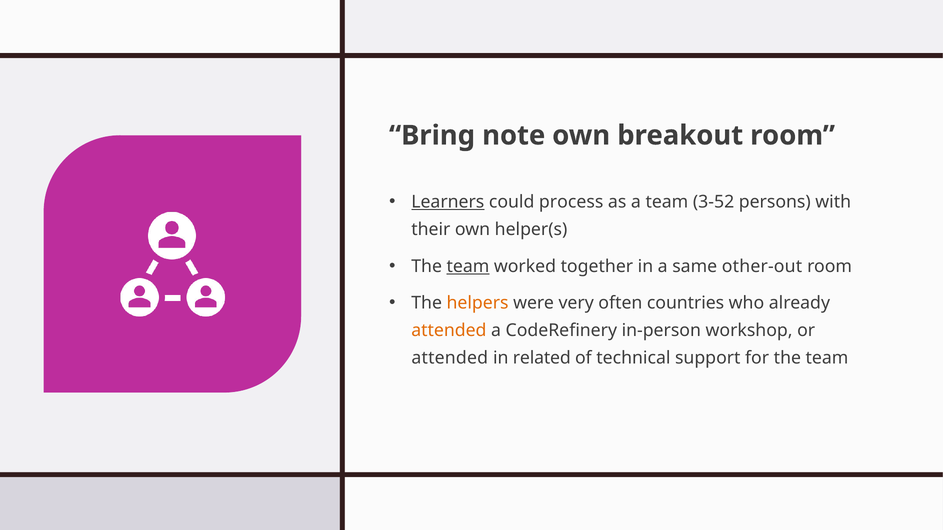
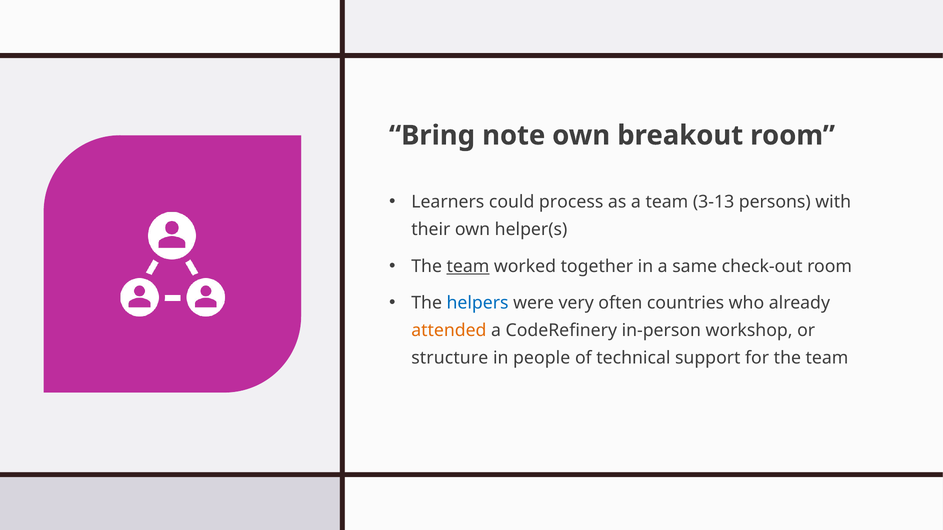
Learners underline: present -> none
3-52: 3-52 -> 3-13
other-out: other-out -> check-out
helpers colour: orange -> blue
attended at (450, 358): attended -> structure
related: related -> people
